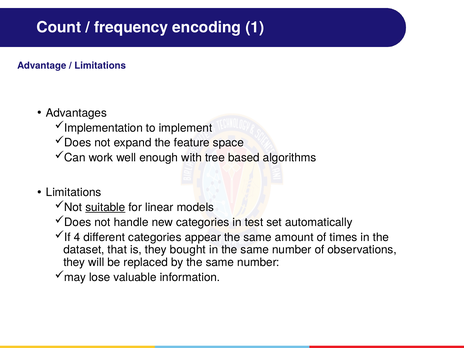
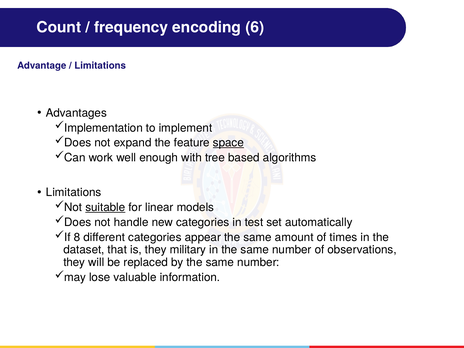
1: 1 -> 6
space underline: none -> present
4: 4 -> 8
bought: bought -> military
